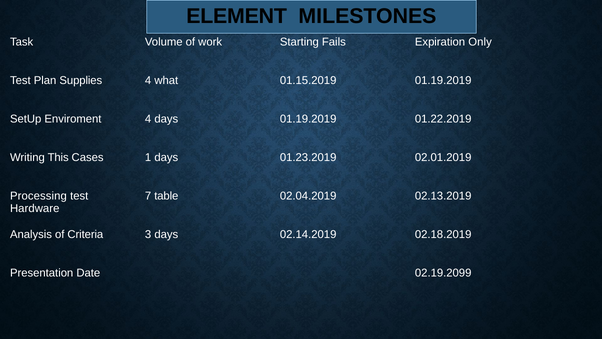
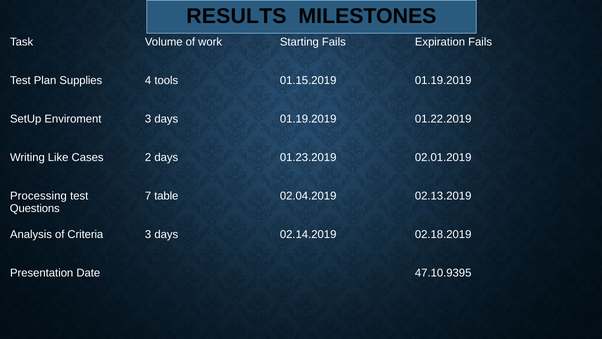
ELEMENT: ELEMENT -> RESULTS
Expiration Only: Only -> Fails
what: what -> tools
Enviroment 4: 4 -> 3
This: This -> Like
1: 1 -> 2
Hardware: Hardware -> Questions
02.19.2099: 02.19.2099 -> 47.10.9395
